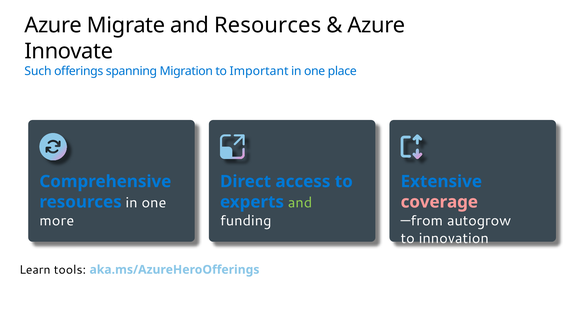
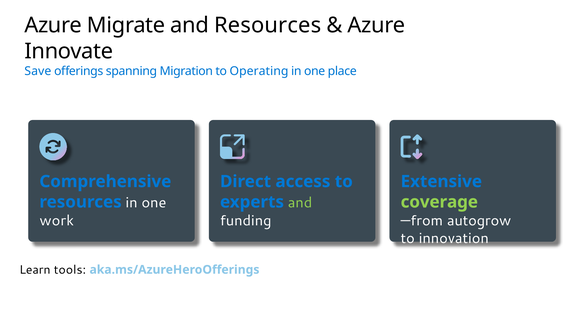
Such: Such -> Save
Important: Important -> Operating
coverage colour: pink -> light green
more: more -> work
